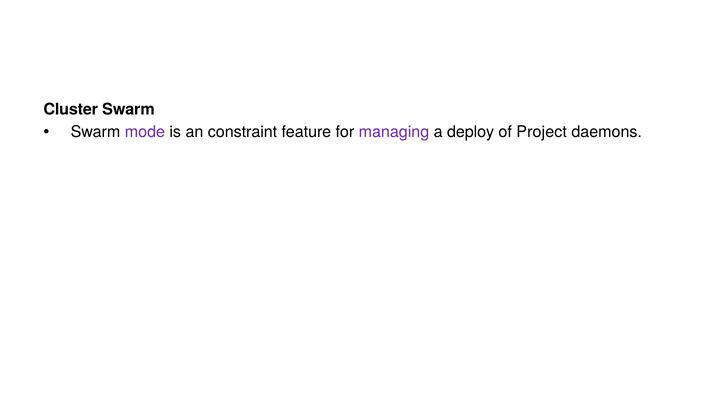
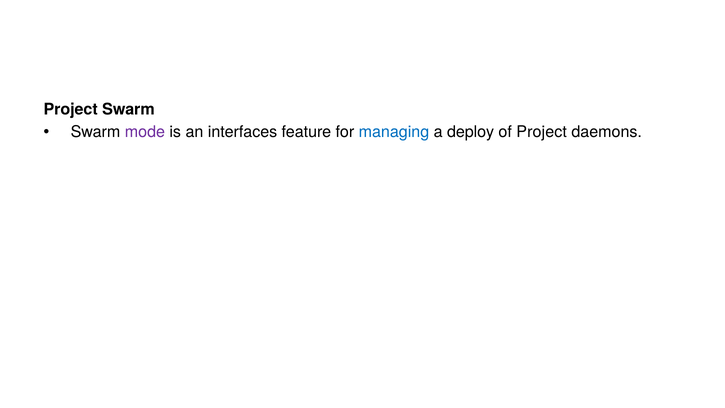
Cluster at (71, 110): Cluster -> Project
constraint: constraint -> interfaces
managing colour: purple -> blue
